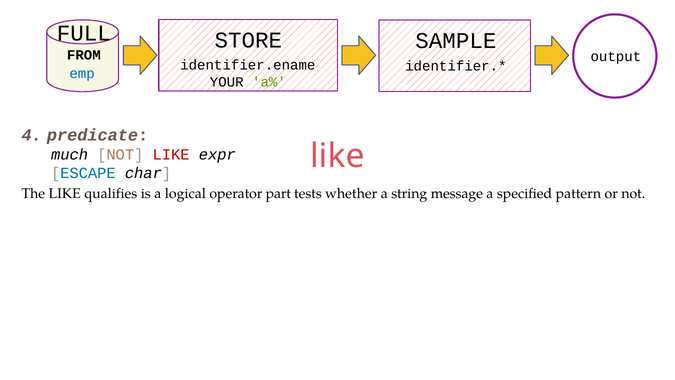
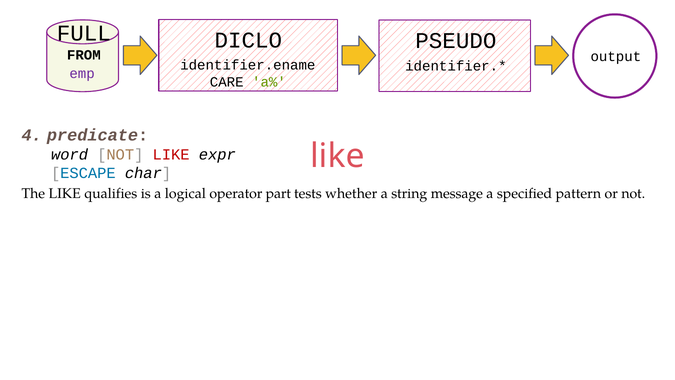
STORE: STORE -> DICLO
SAMPLE: SAMPLE -> PSEUDO
emp colour: blue -> purple
YOUR: YOUR -> CARE
much: much -> word
